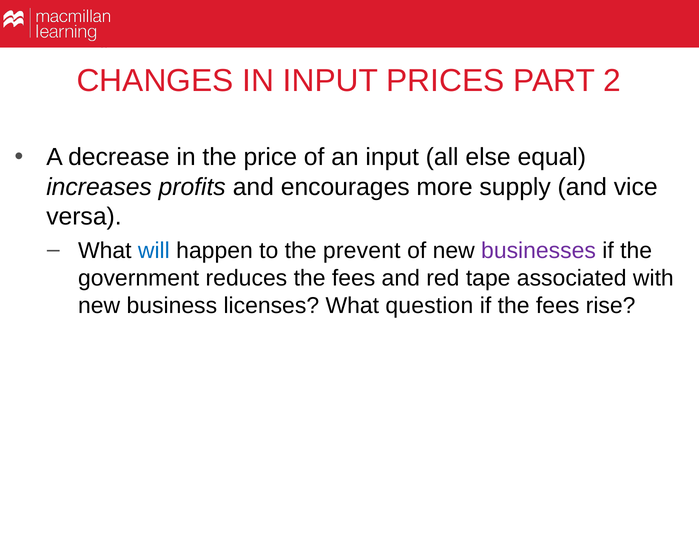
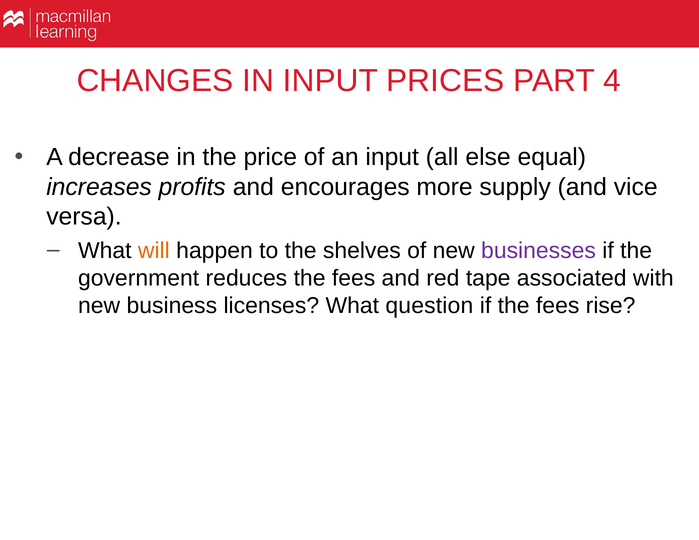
2: 2 -> 4
will colour: blue -> orange
prevent: prevent -> shelves
